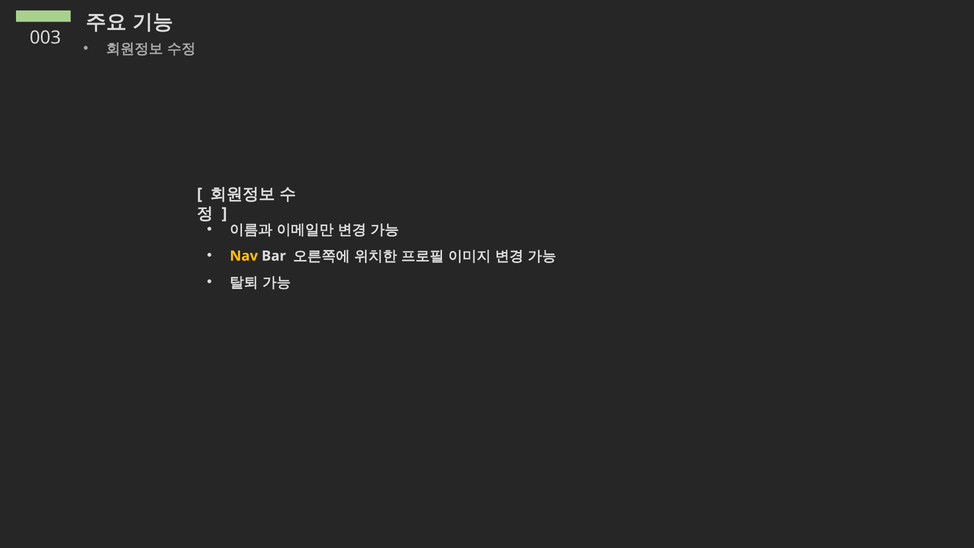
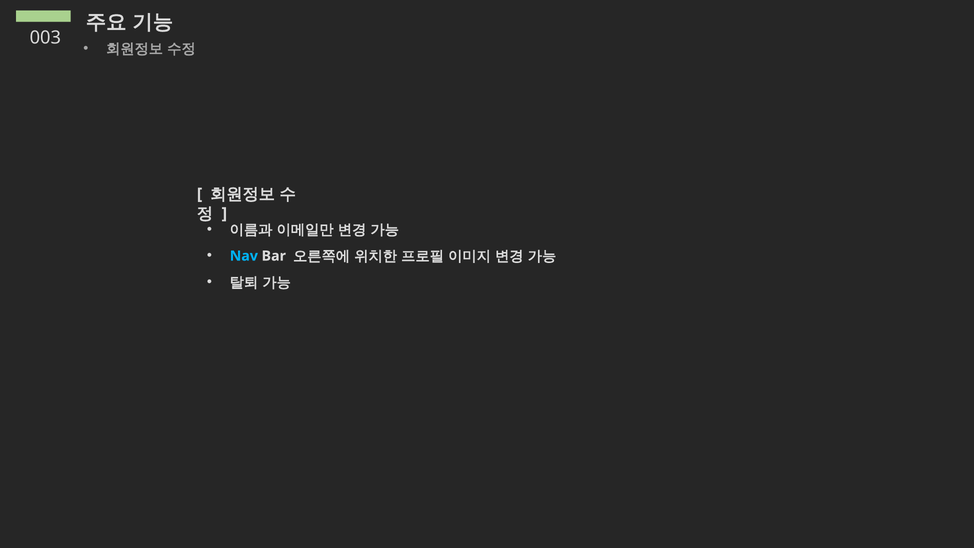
Nav colour: yellow -> light blue
